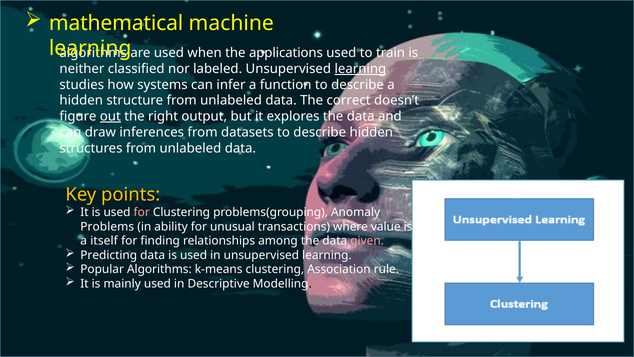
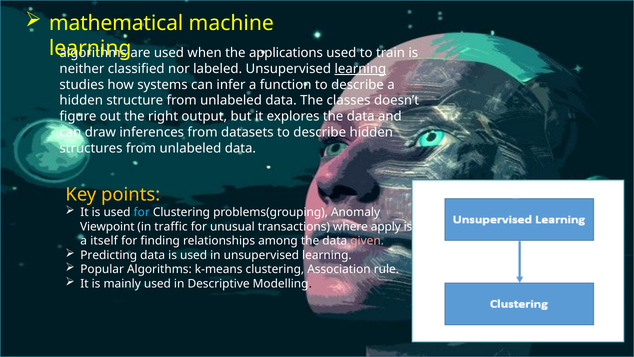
correct: correct -> classes
out underline: present -> none
for at (142, 212) colour: pink -> light blue
Problems: Problems -> Viewpoint
ability: ability -> traffic
value: value -> apply
